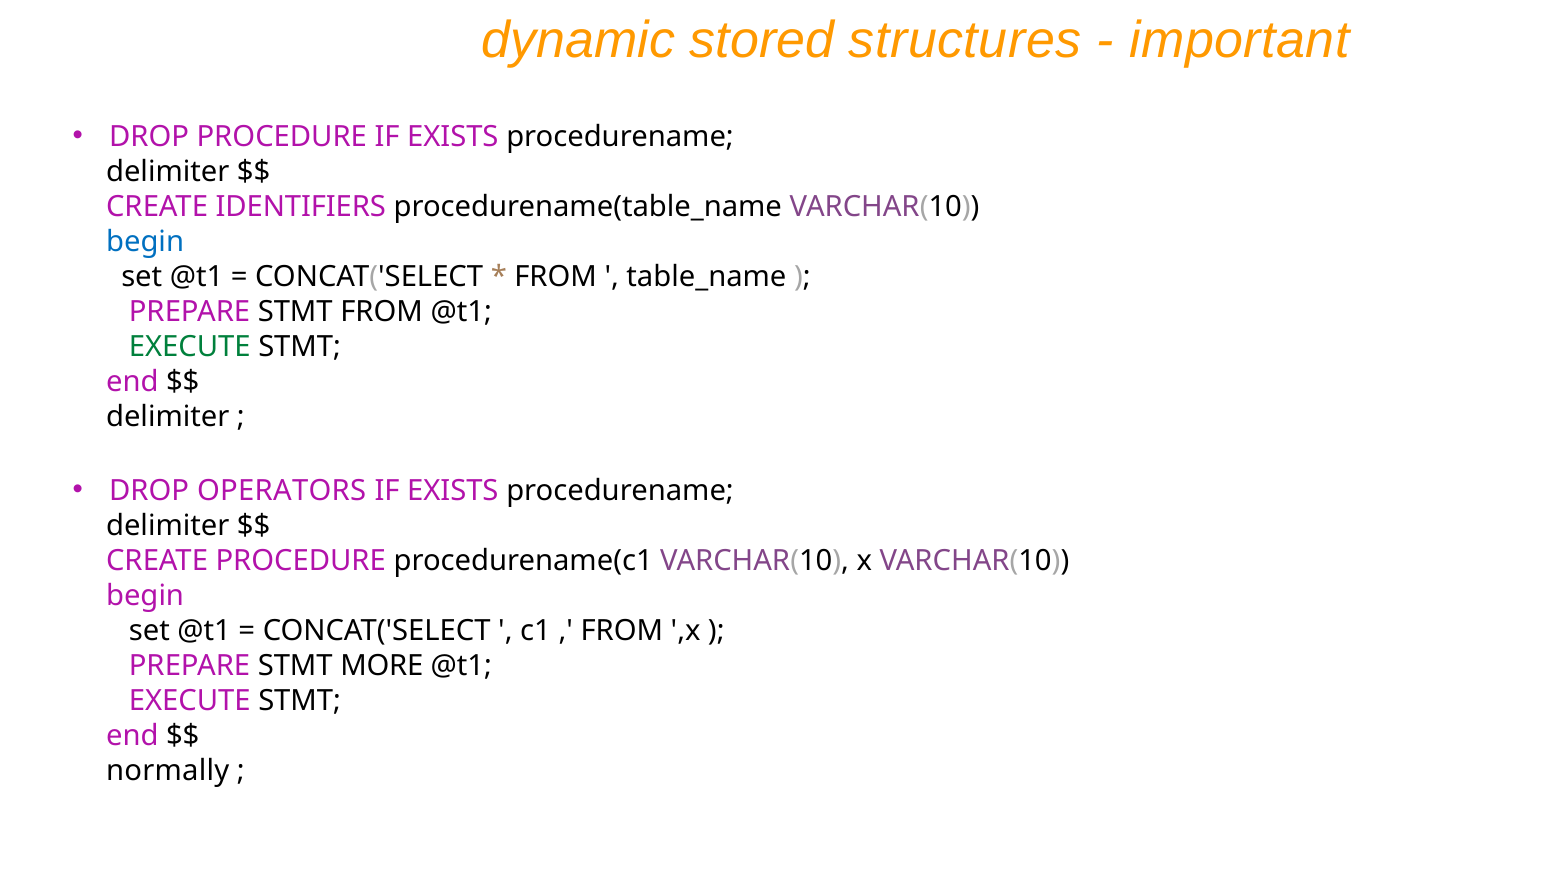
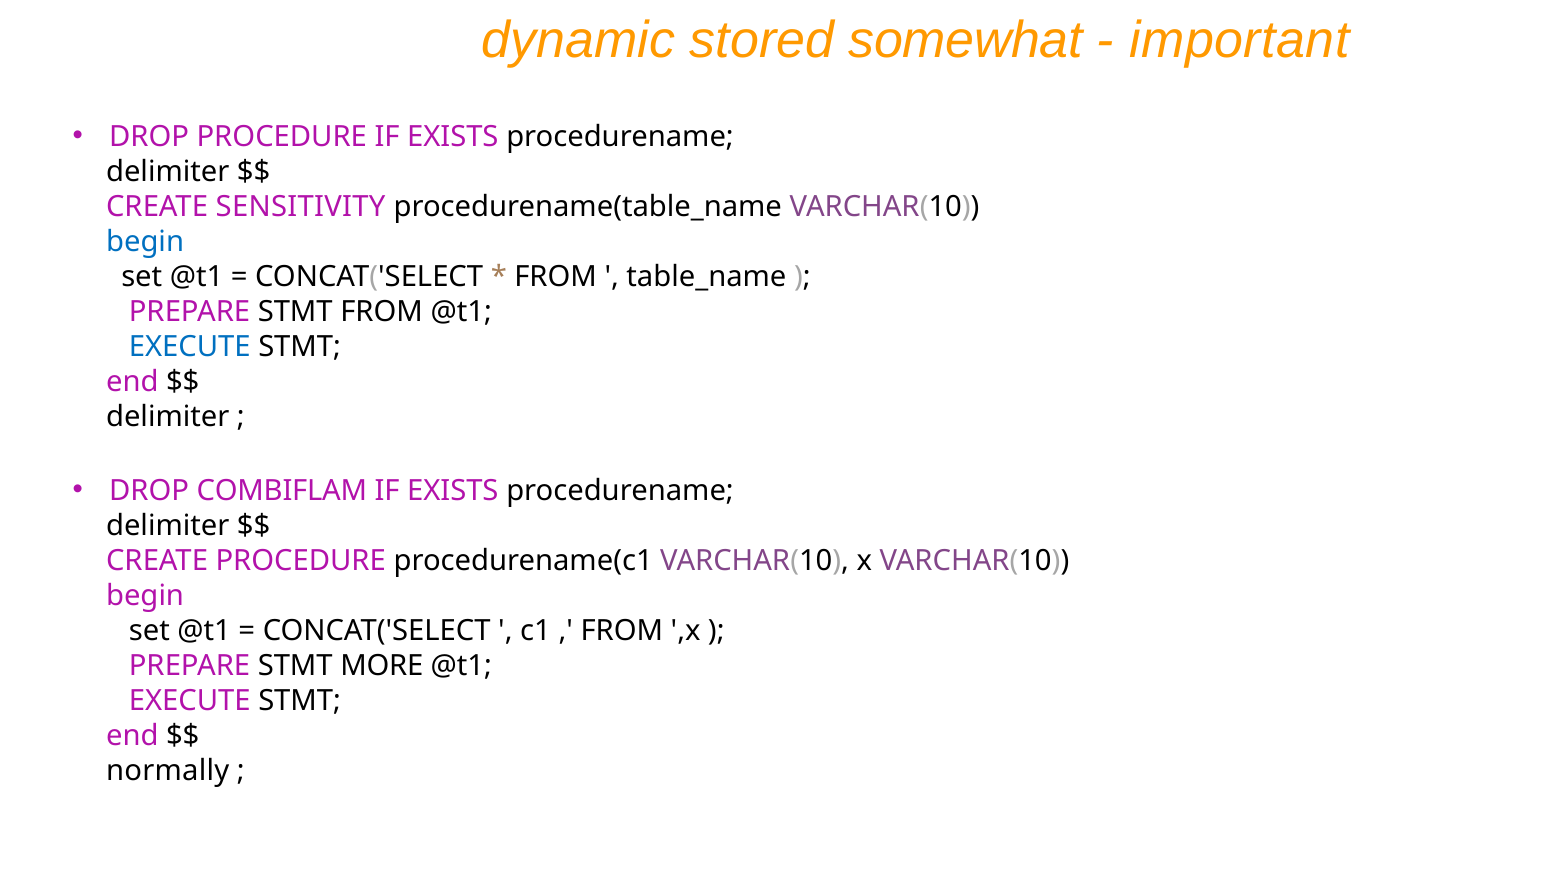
structures: structures -> somewhat
IDENTIFIERS: IDENTIFIERS -> SENSITIVITY
EXECUTE at (190, 347) colour: green -> blue
OPERATORS: OPERATORS -> COMBIFLAM
